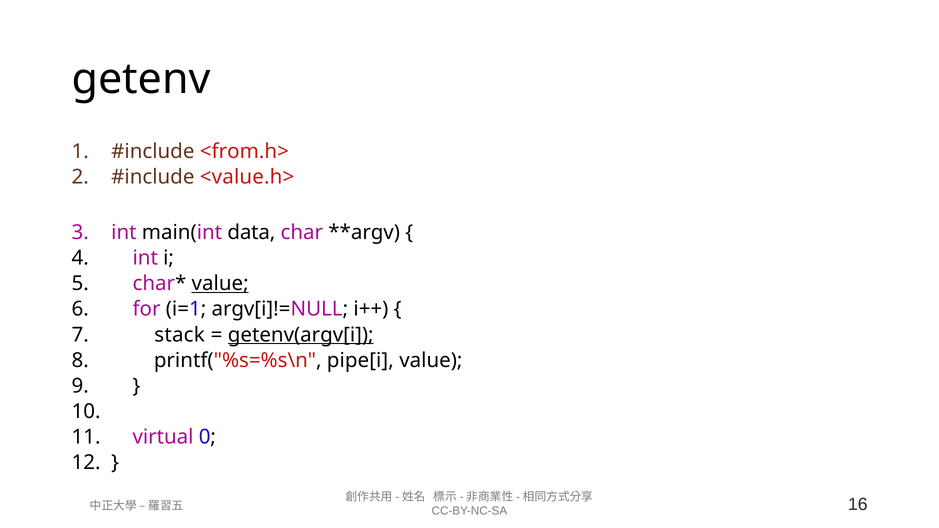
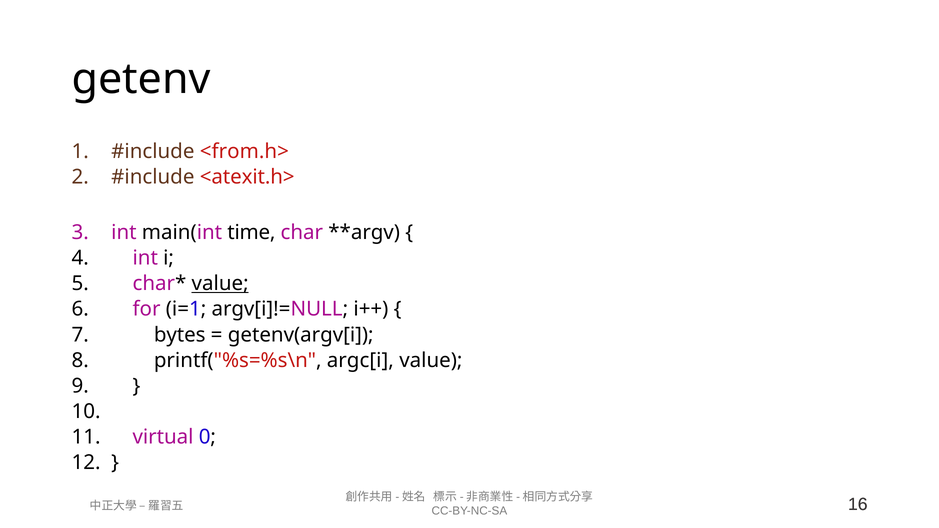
<value.h>: <value.h> -> <atexit.h>
data: data -> time
stack: stack -> bytes
getenv(argv[i underline: present -> none
pipe[i: pipe[i -> argc[i
